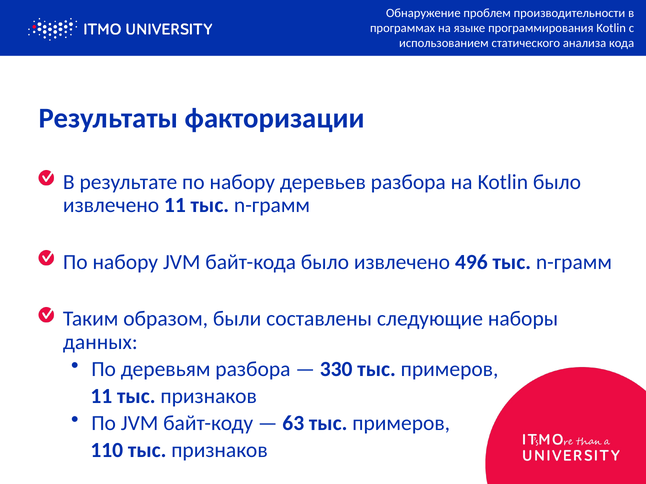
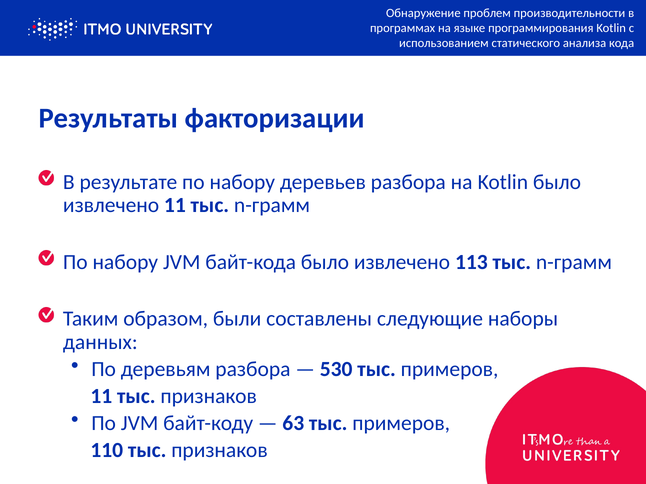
496: 496 -> 113
330: 330 -> 530
